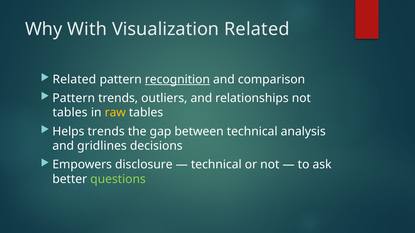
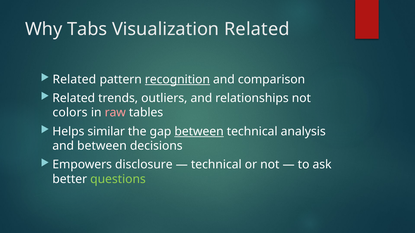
With: With -> Tabs
Pattern at (74, 98): Pattern -> Related
tables at (70, 113): tables -> colors
raw colour: yellow -> pink
Helps trends: trends -> similar
between at (199, 132) underline: none -> present
and gridlines: gridlines -> between
